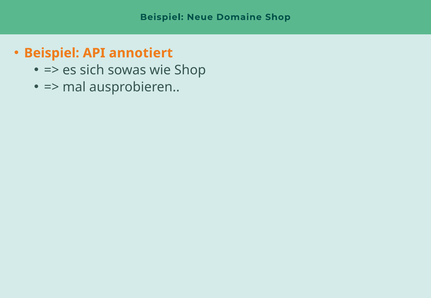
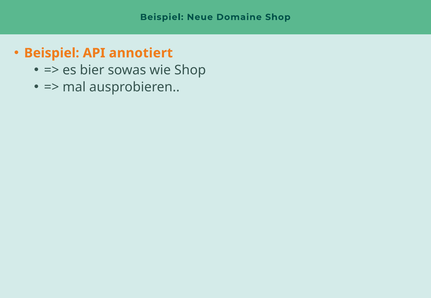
sich: sich -> bier
